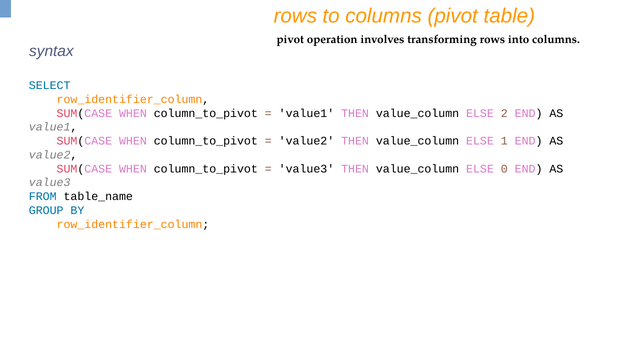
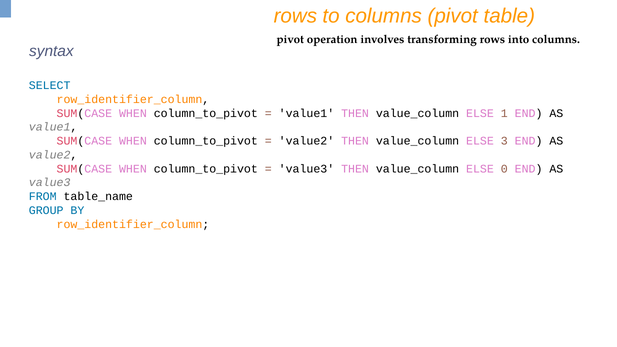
2: 2 -> 1
1: 1 -> 3
